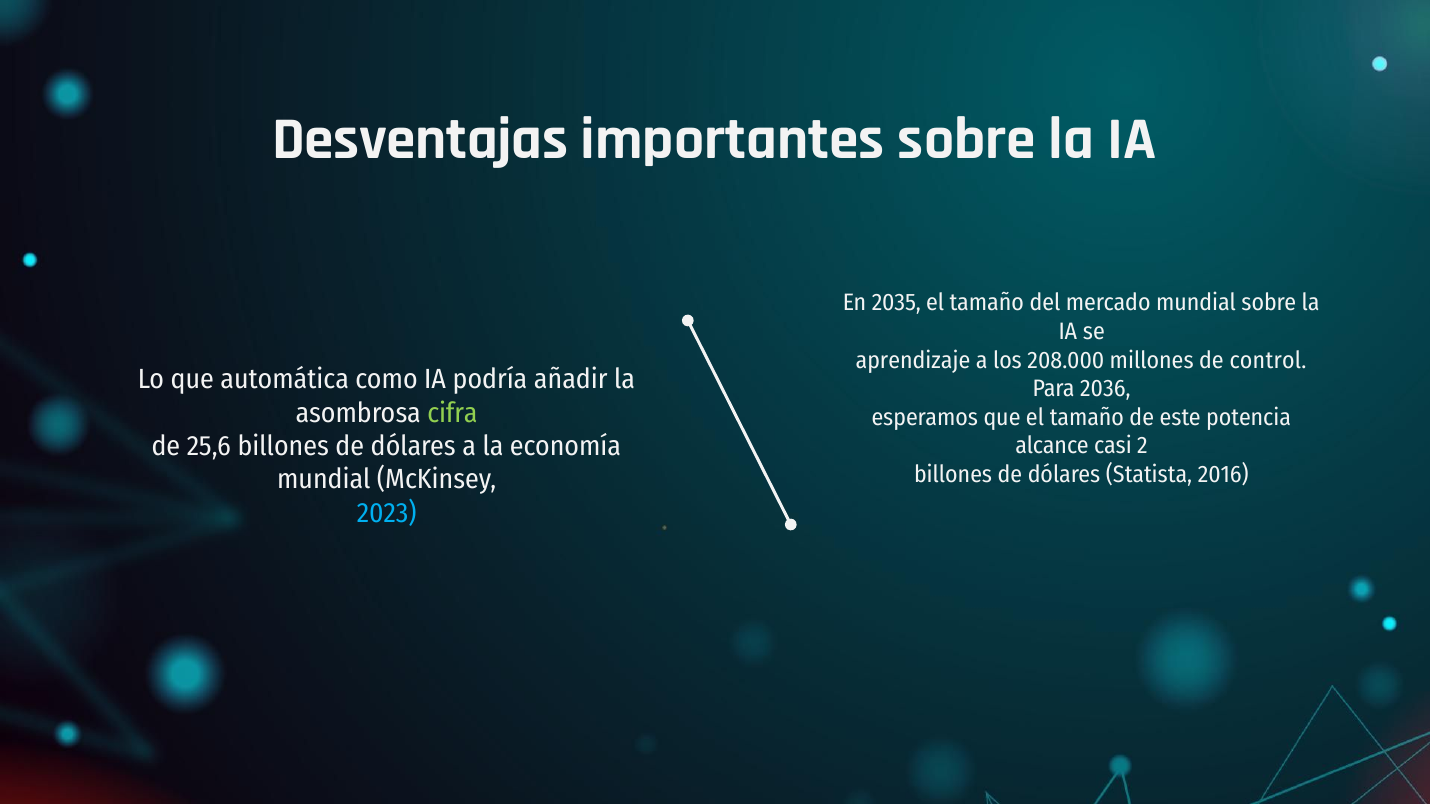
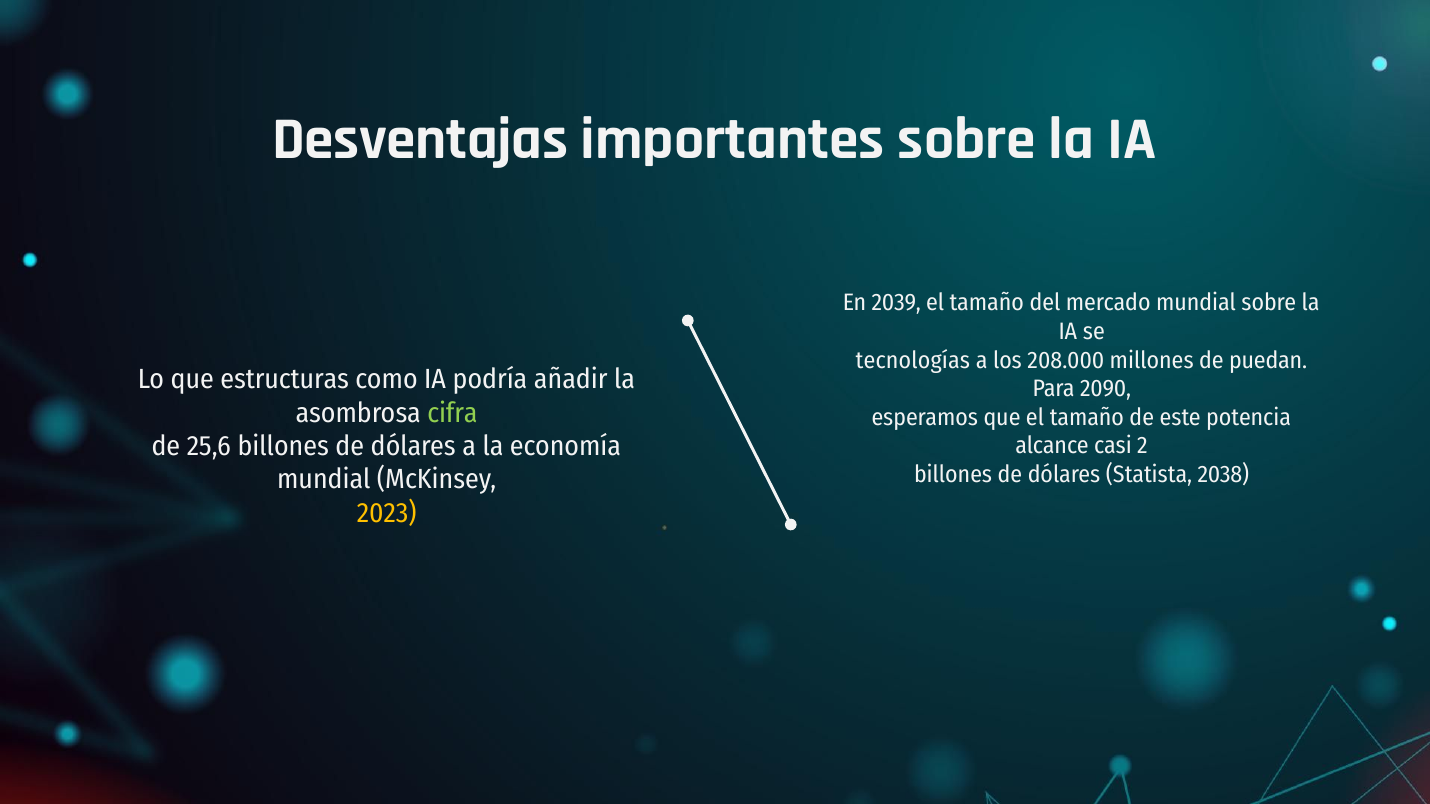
2035: 2035 -> 2039
aprendizaje: aprendizaje -> tecnologías
control: control -> puedan
automática: automática -> estructuras
2036: 2036 -> 2090
2016: 2016 -> 2038
2023 colour: light blue -> yellow
